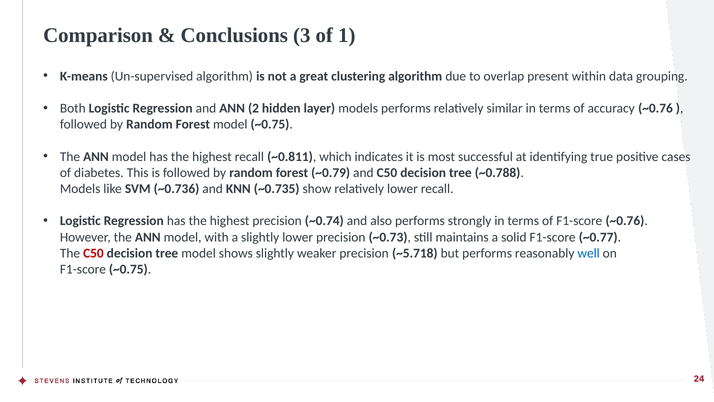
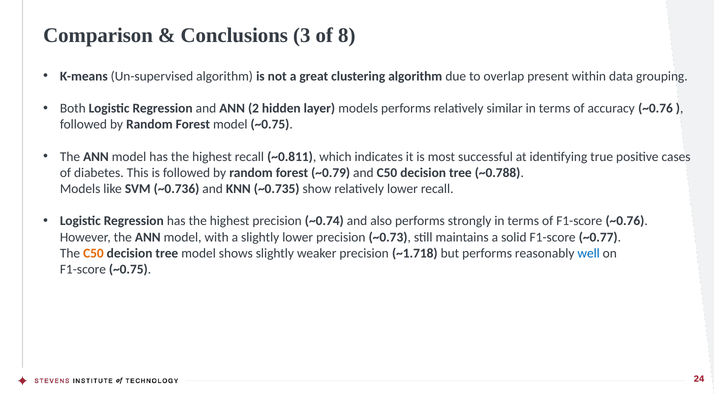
1: 1 -> 8
C50 at (93, 253) colour: red -> orange
~5.718: ~5.718 -> ~1.718
